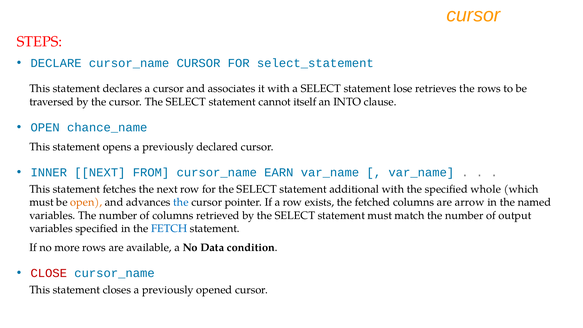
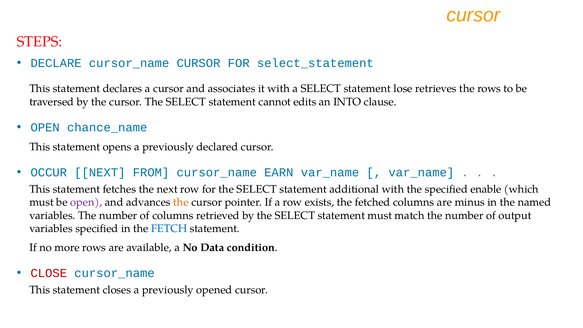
itself: itself -> edits
INNER: INNER -> OCCUR
whole: whole -> enable
open at (86, 202) colour: orange -> purple
the at (181, 202) colour: blue -> orange
arrow: arrow -> minus
